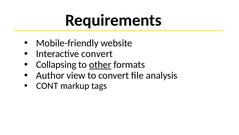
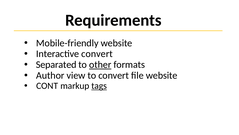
Collapsing: Collapsing -> Separated
file analysis: analysis -> website
tags underline: none -> present
